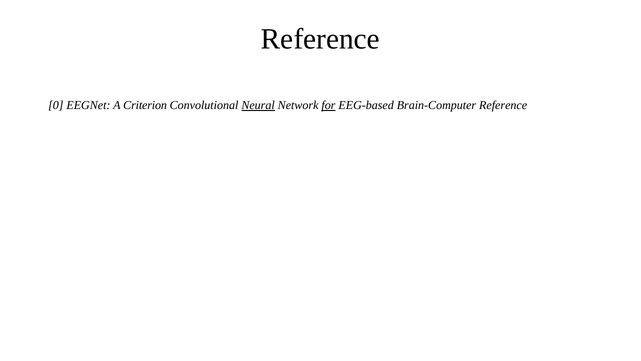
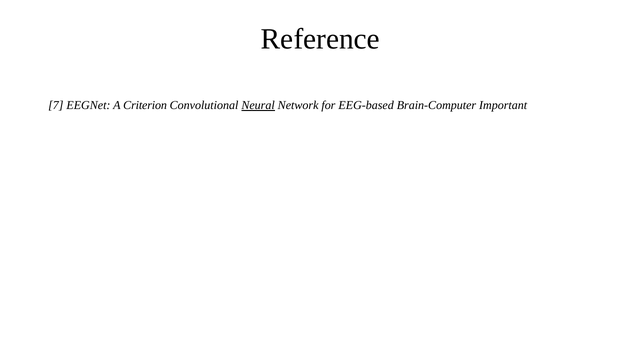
0: 0 -> 7
for underline: present -> none
Brain-Computer Reference: Reference -> Important
